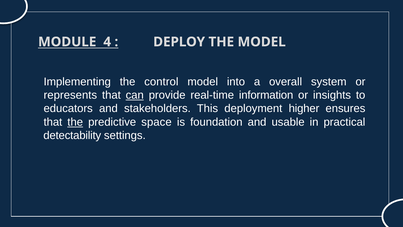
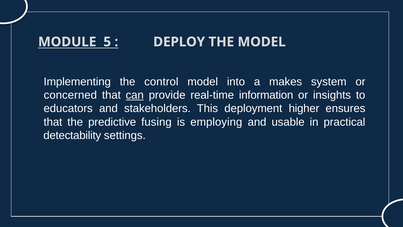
4: 4 -> 5
overall: overall -> makes
represents: represents -> concerned
the at (75, 122) underline: present -> none
space: space -> fusing
foundation: foundation -> employing
